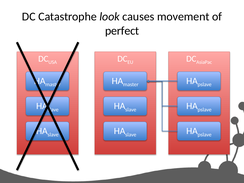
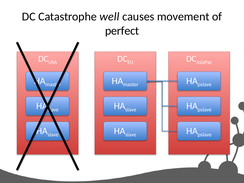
look: look -> well
